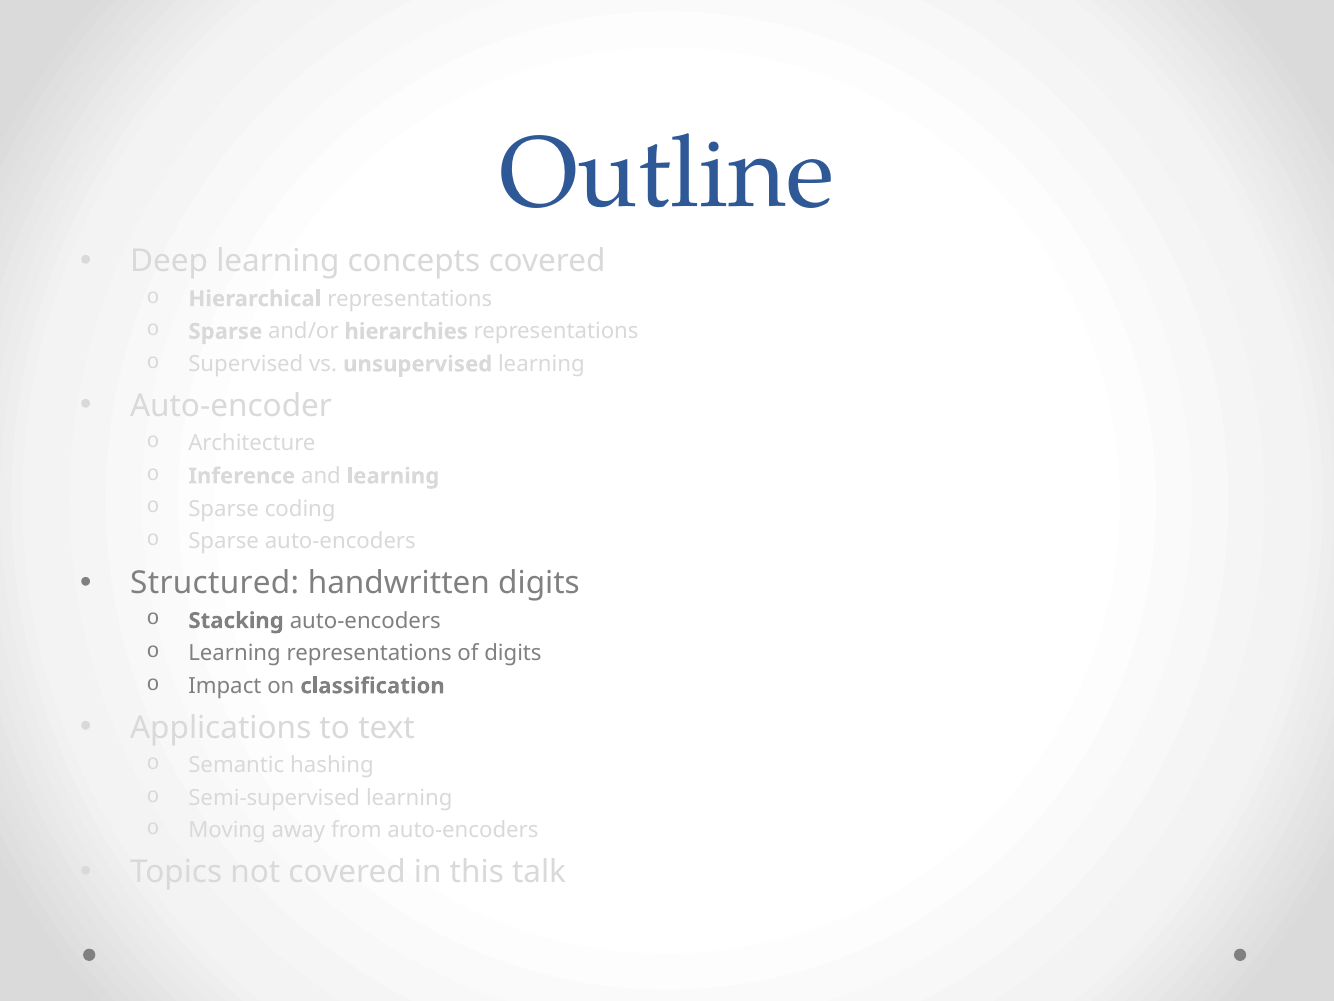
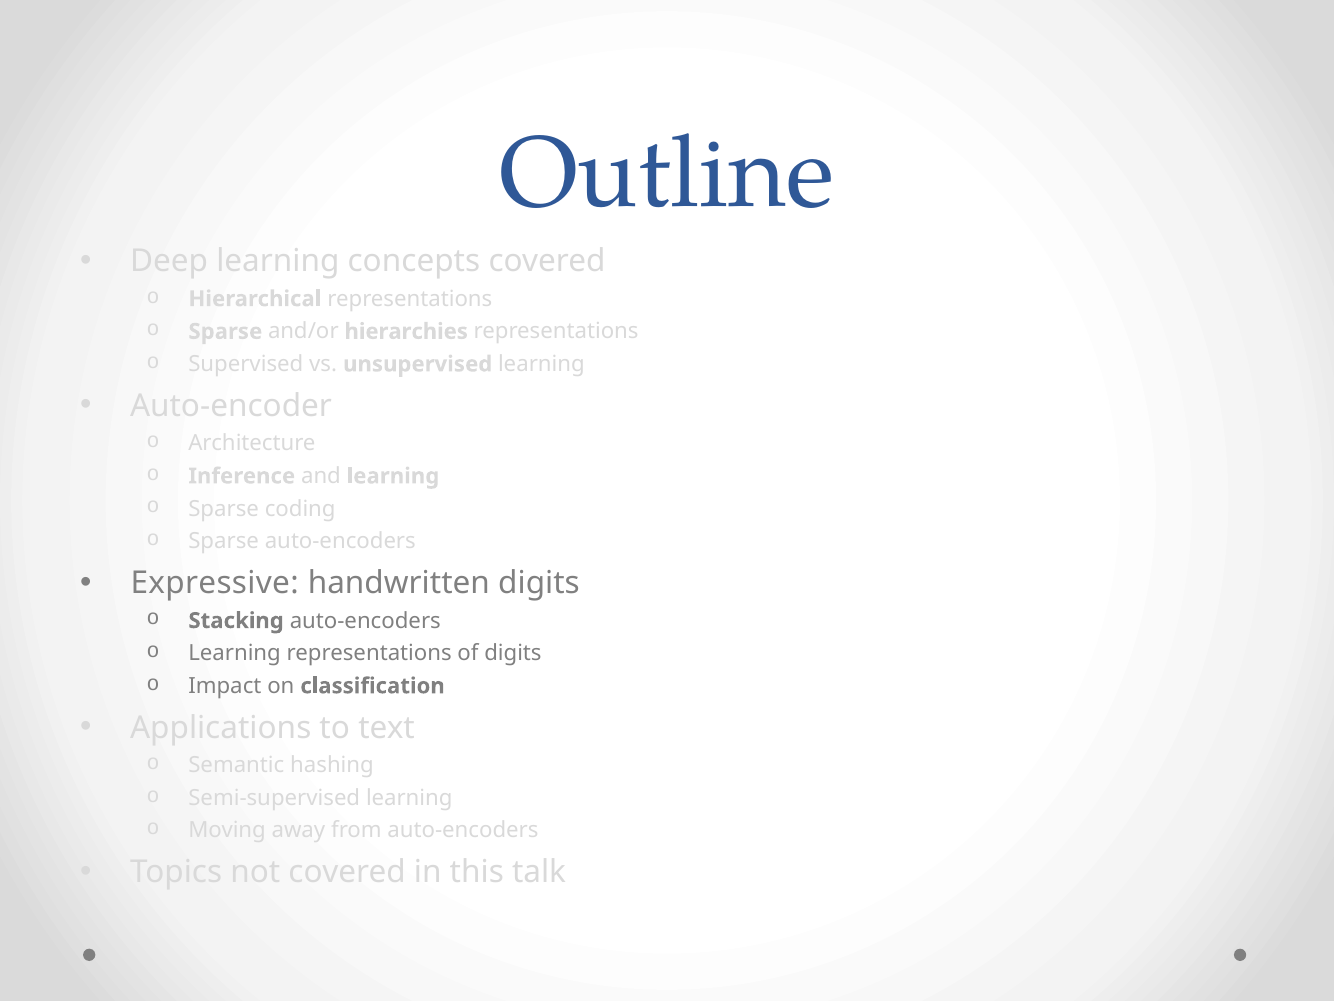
Structured: Structured -> Expressive
